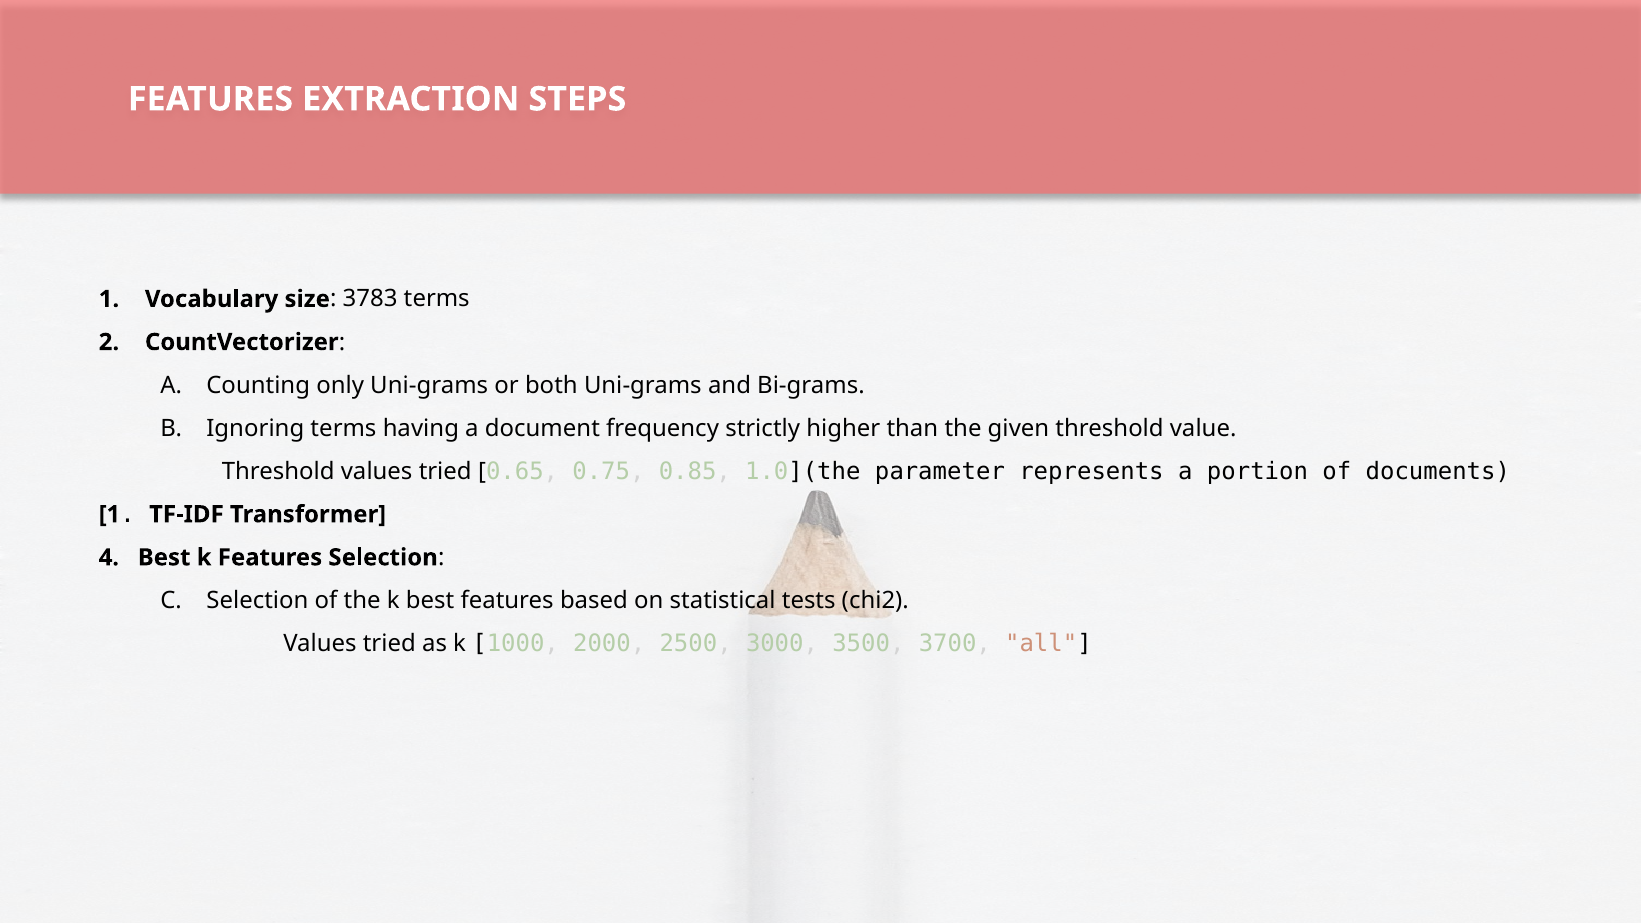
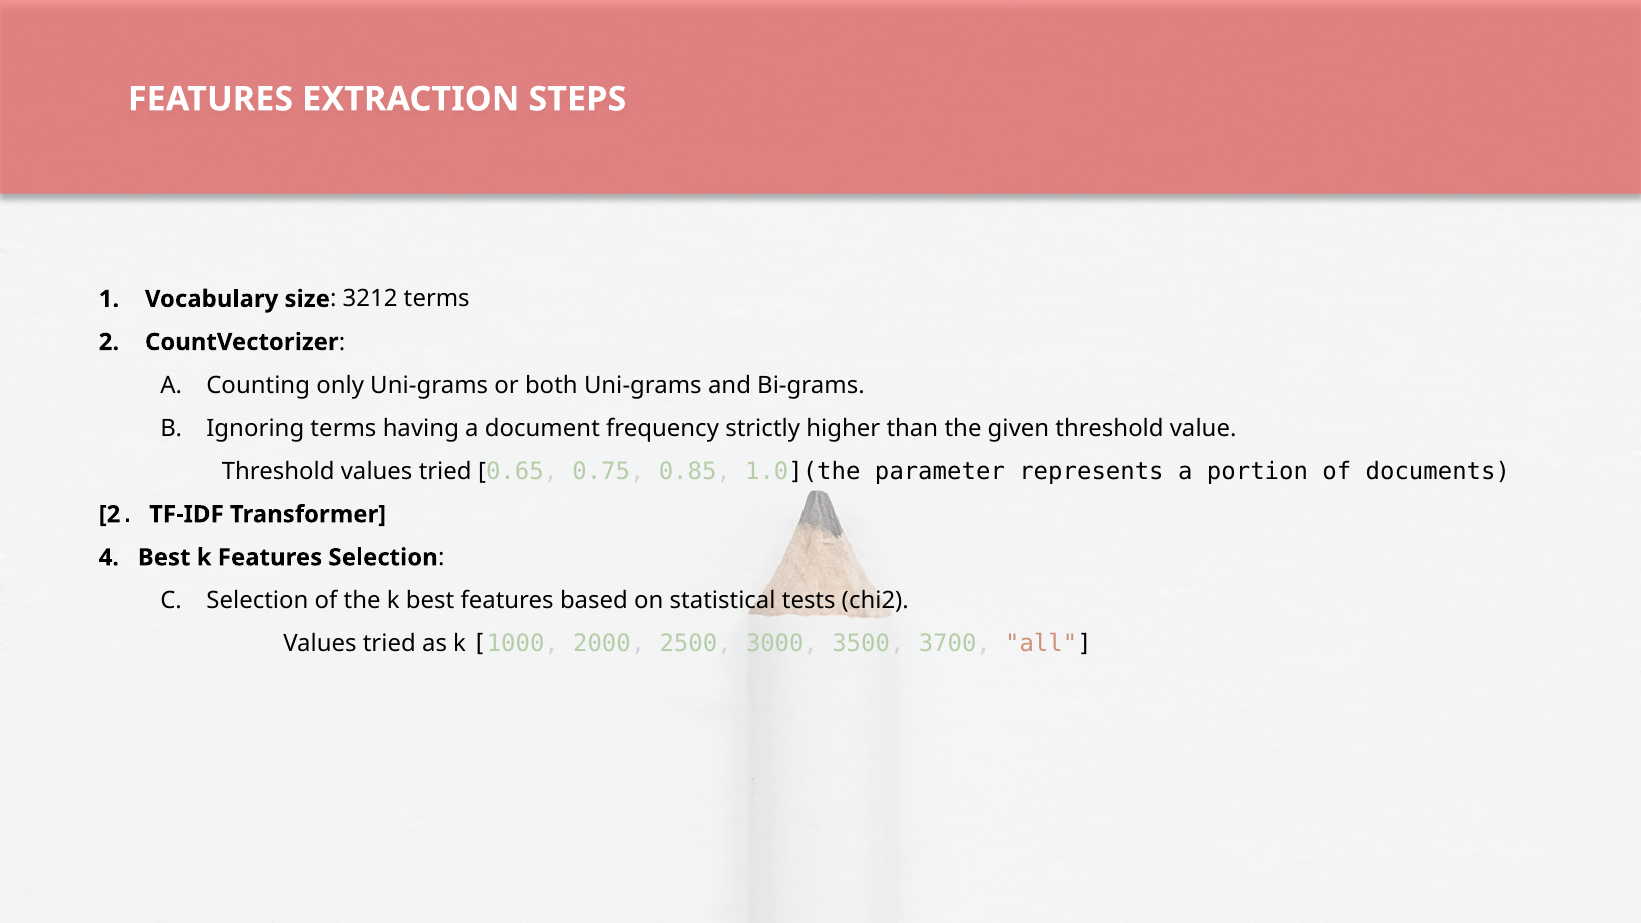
3783: 3783 -> 3212
1 at (110, 514): 1 -> 2
